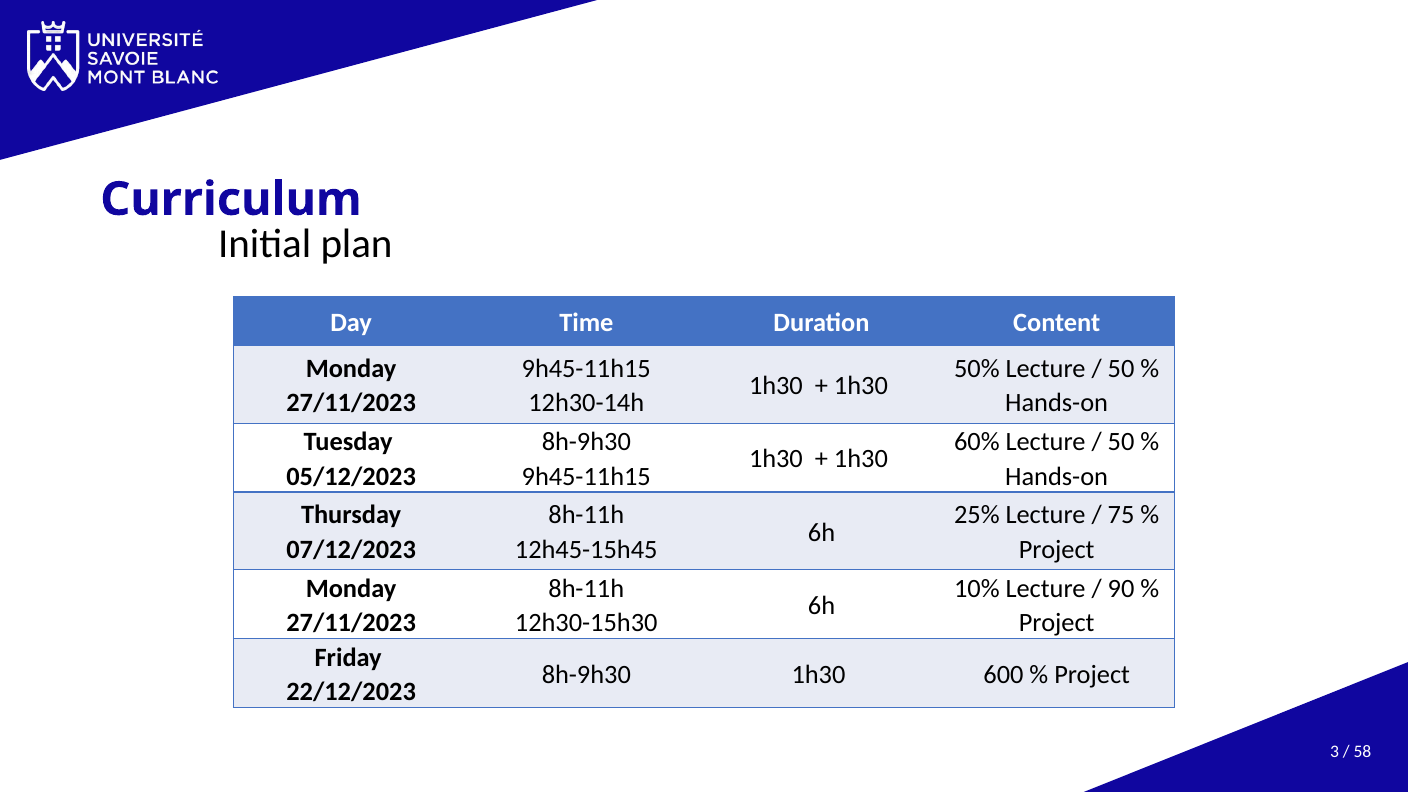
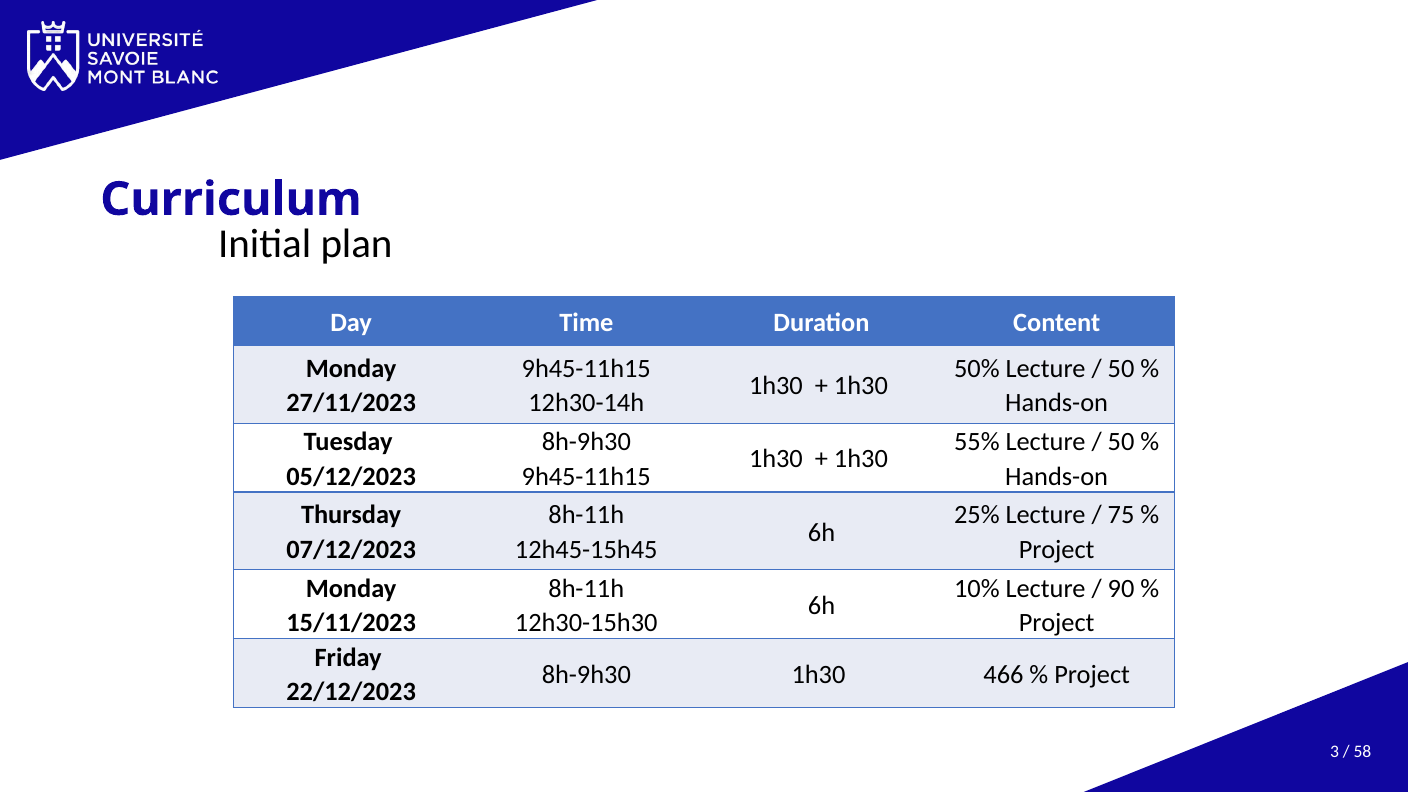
60%: 60% -> 55%
27/11/2023 at (351, 623): 27/11/2023 -> 15/11/2023
600: 600 -> 466
